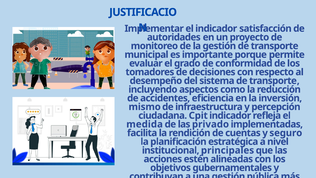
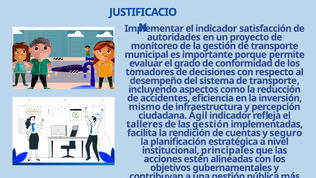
Cpit: Cpit -> Ágil
medida: medida -> talleres
las privado: privado -> gestión
